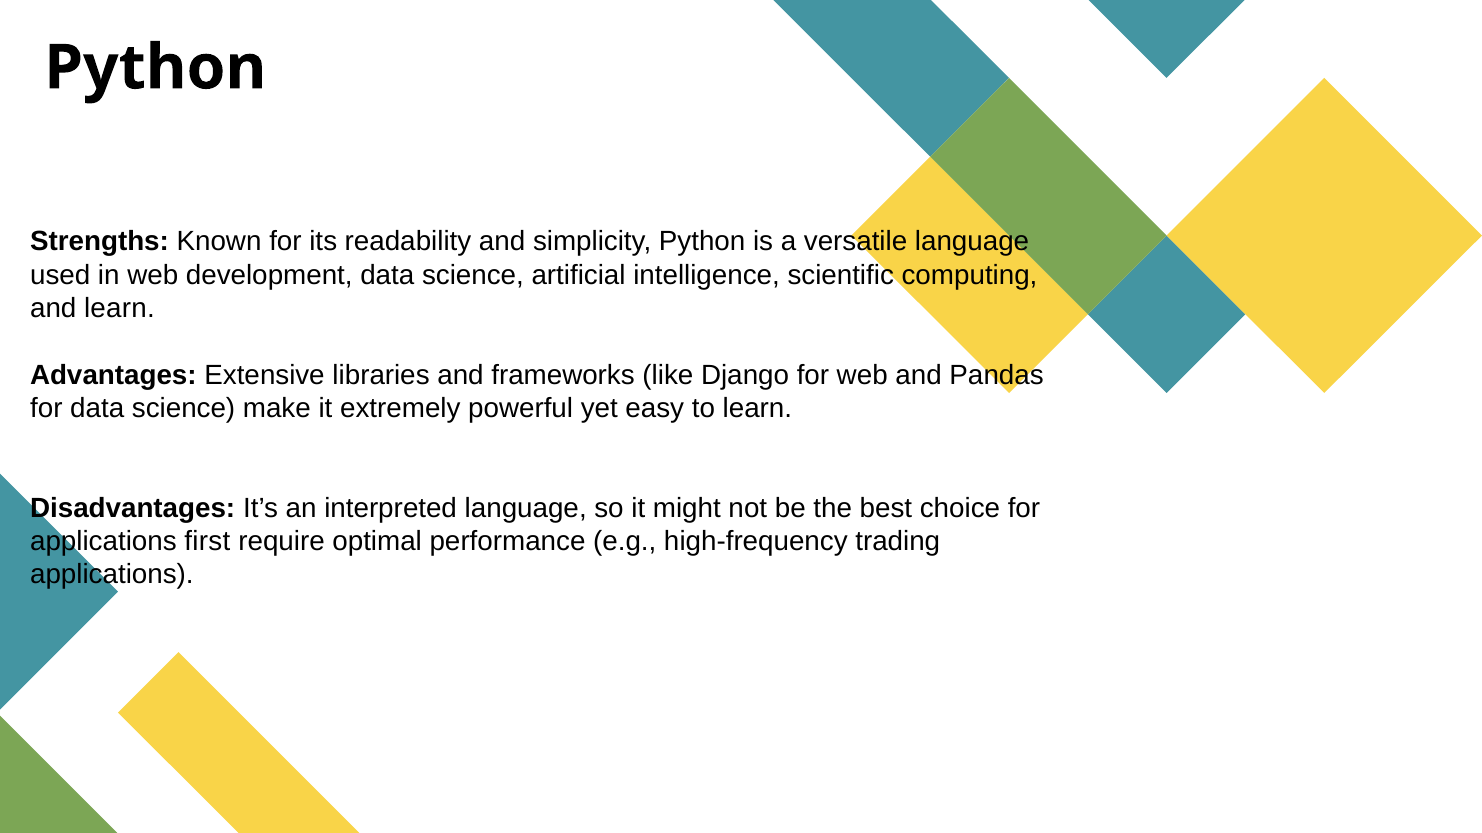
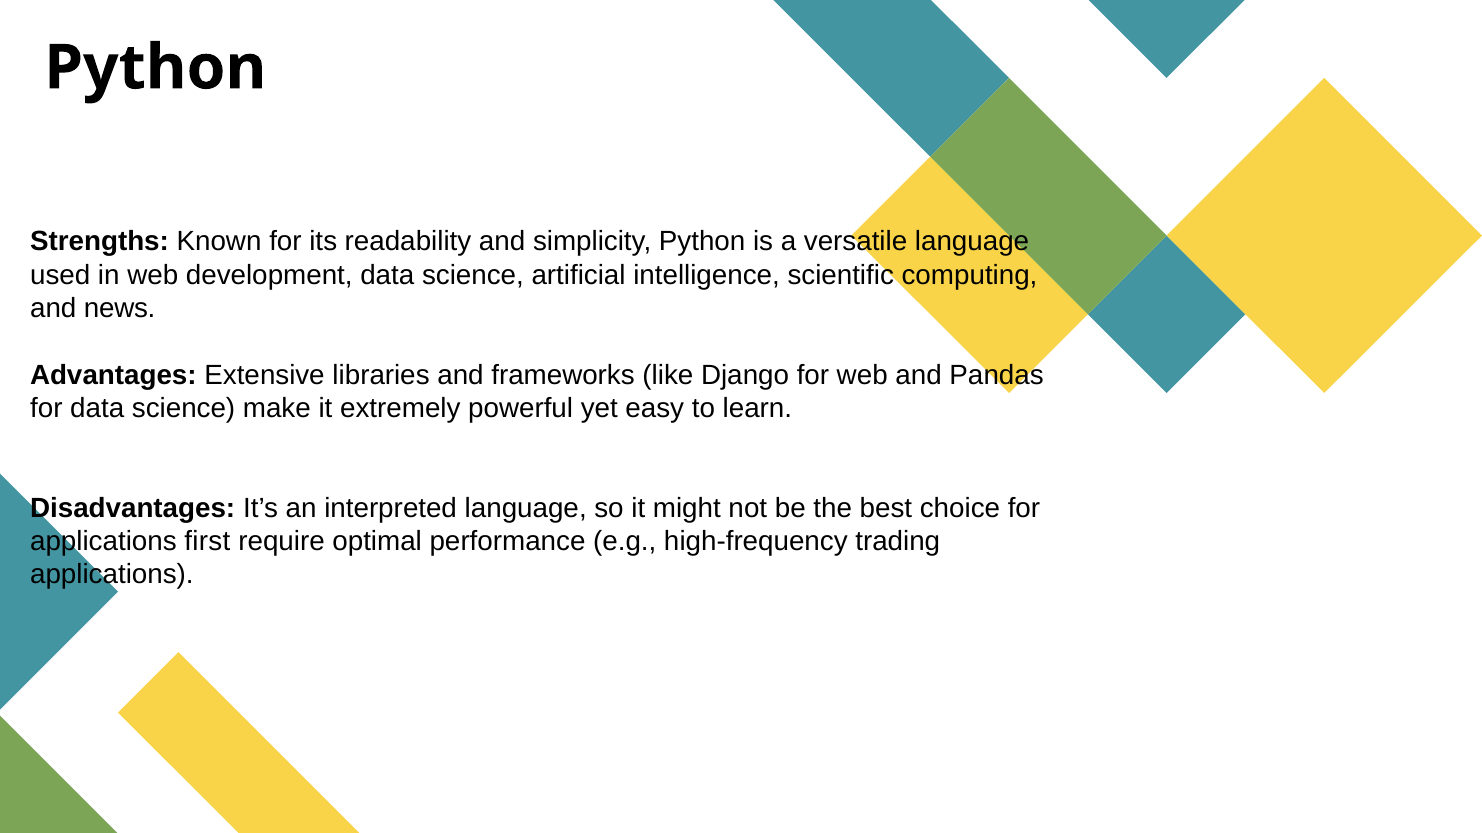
and learn: learn -> news
